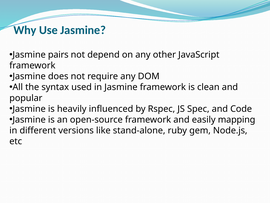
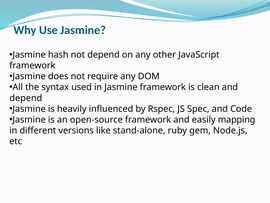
pairs: pairs -> hash
popular at (26, 98): popular -> depend
